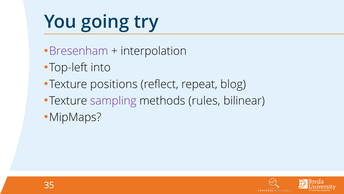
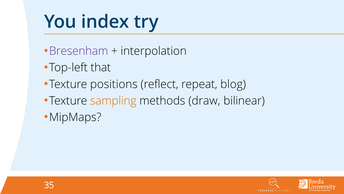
going: going -> index
into: into -> that
sampling colour: purple -> orange
rules: rules -> draw
